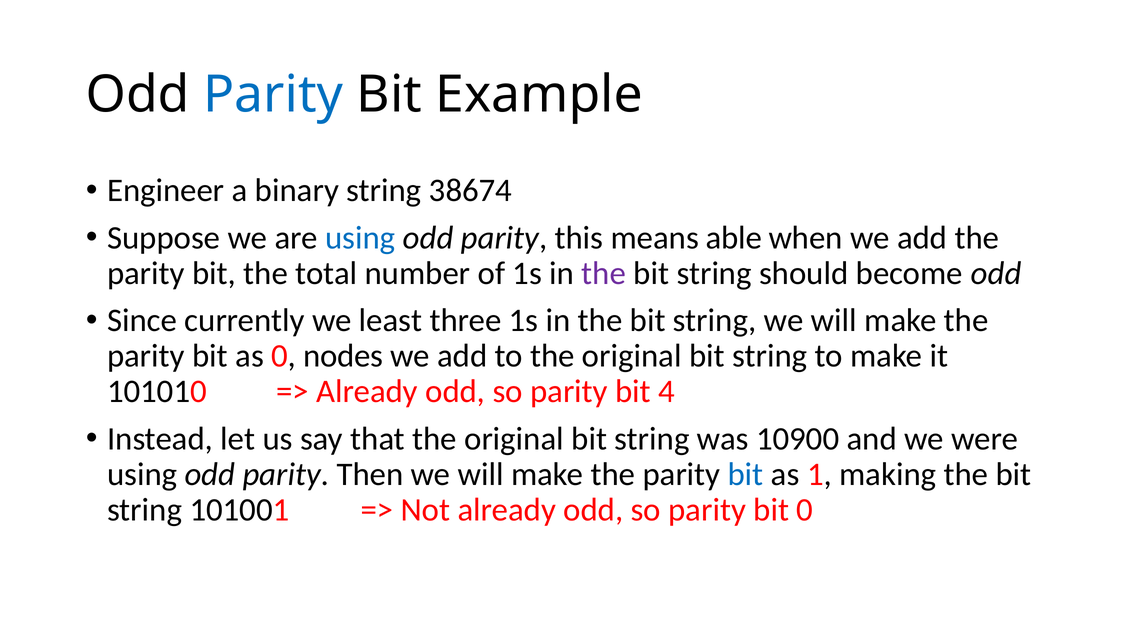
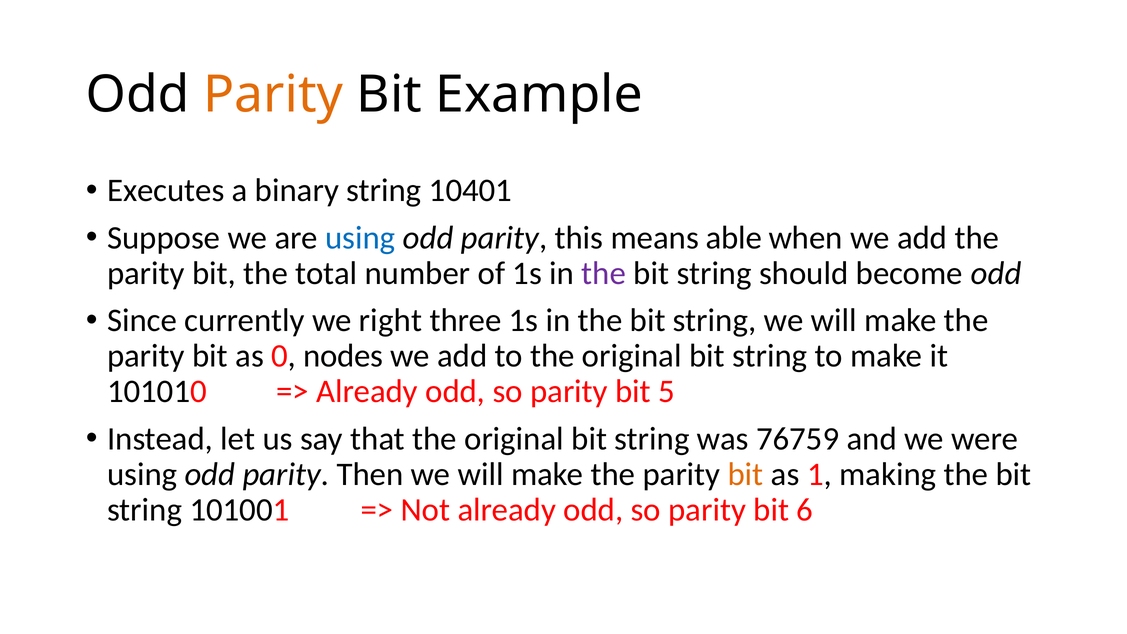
Parity at (273, 95) colour: blue -> orange
Engineer: Engineer -> Executes
38674: 38674 -> 10401
least: least -> right
4: 4 -> 5
10900: 10900 -> 76759
bit at (746, 474) colour: blue -> orange
bit 0: 0 -> 6
